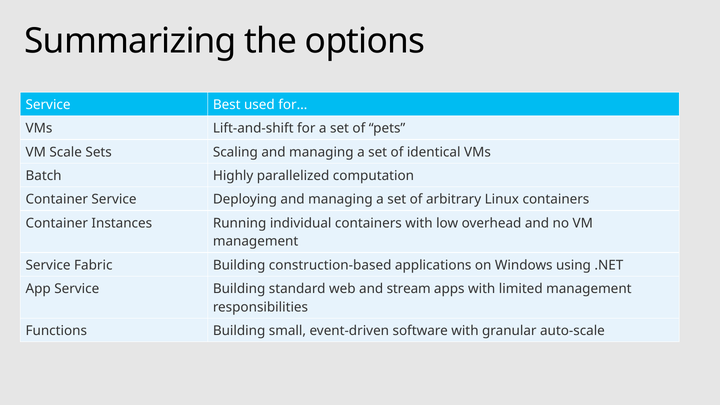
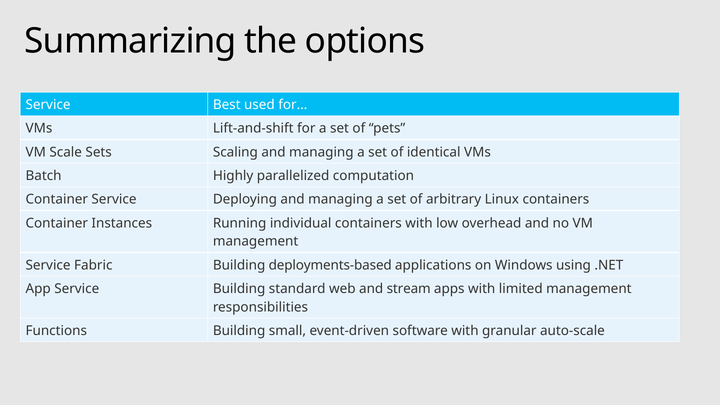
construction-based: construction-based -> deployments-based
